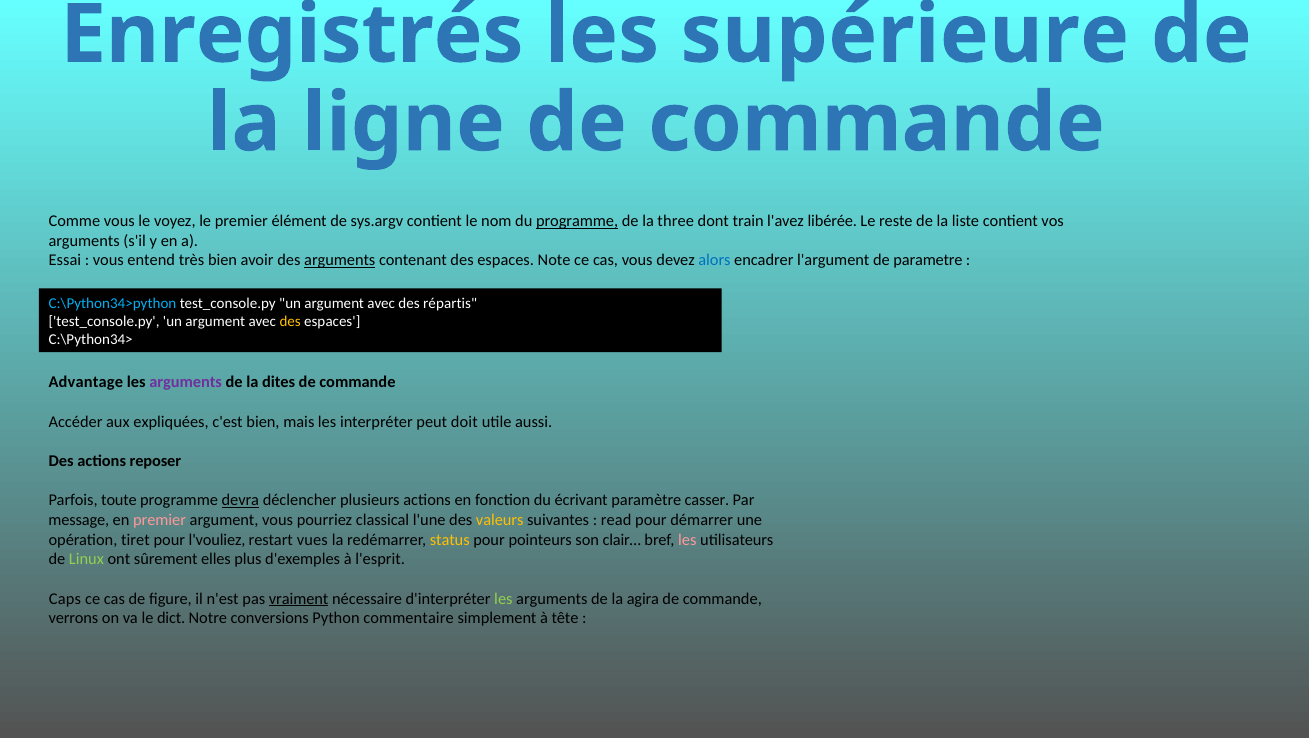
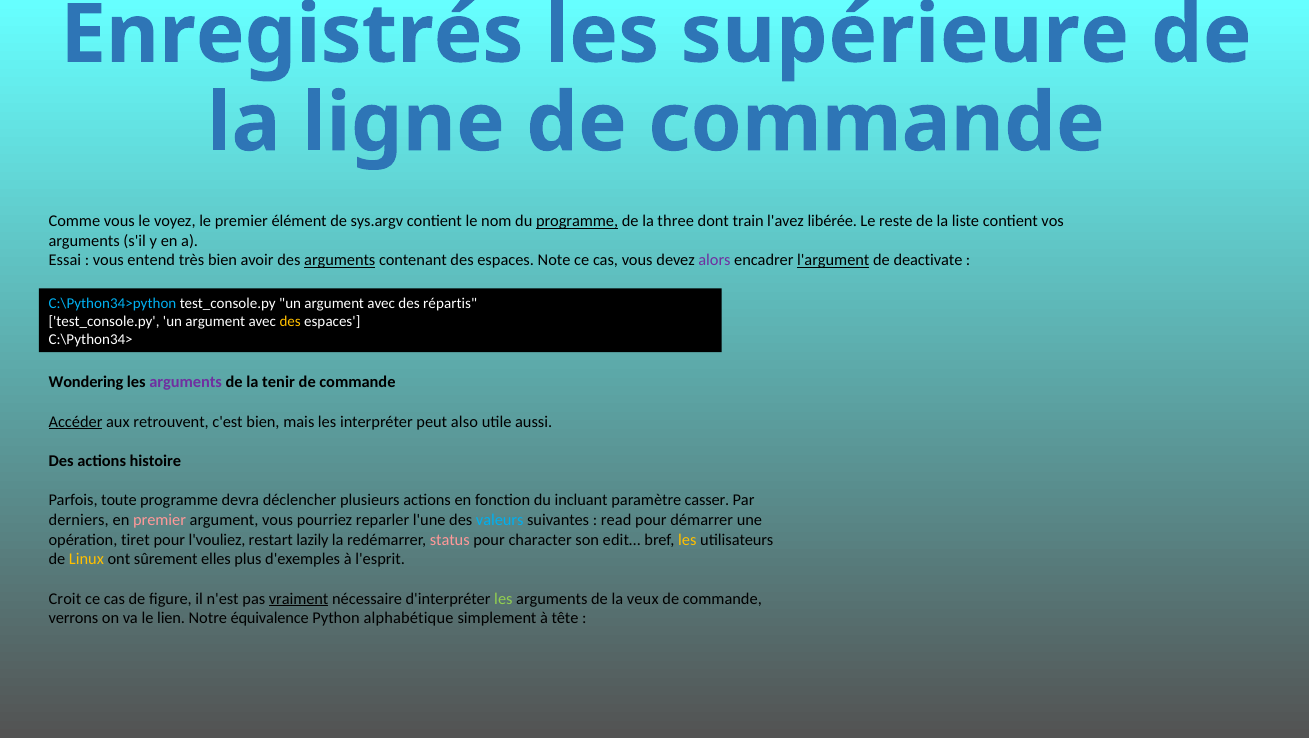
alors colour: blue -> purple
l'argument underline: none -> present
parametre: parametre -> deactivate
Advantage: Advantage -> Wondering
dites: dites -> tenir
Accéder underline: none -> present
expliquées: expliquées -> retrouvent
doit: doit -> also
reposer: reposer -> histoire
devra underline: present -> none
écrivant: écrivant -> incluant
message: message -> derniers
classical: classical -> reparler
valeurs colour: yellow -> light blue
vues: vues -> lazily
status colour: yellow -> pink
pointeurs: pointeurs -> character
clair…: clair… -> edit…
les at (687, 540) colour: pink -> yellow
Linux colour: light green -> yellow
Caps: Caps -> Croit
agira: agira -> veux
dict: dict -> lien
conversions: conversions -> équivalence
commentaire: commentaire -> alphabétique
